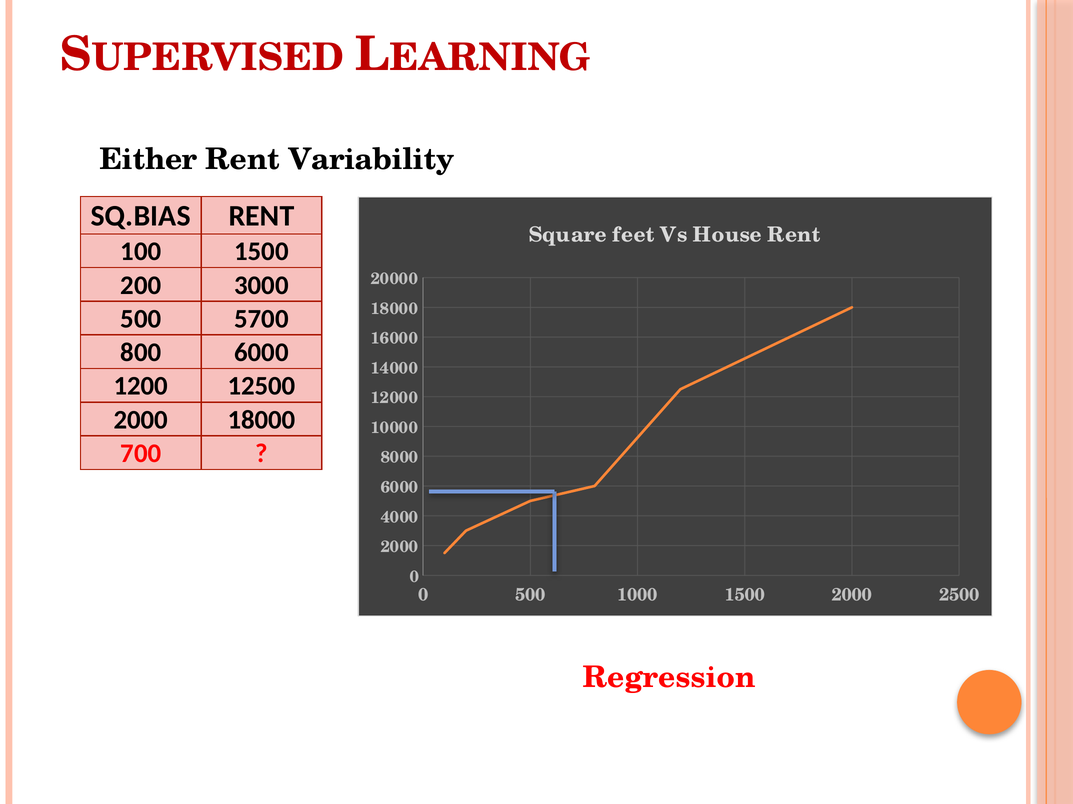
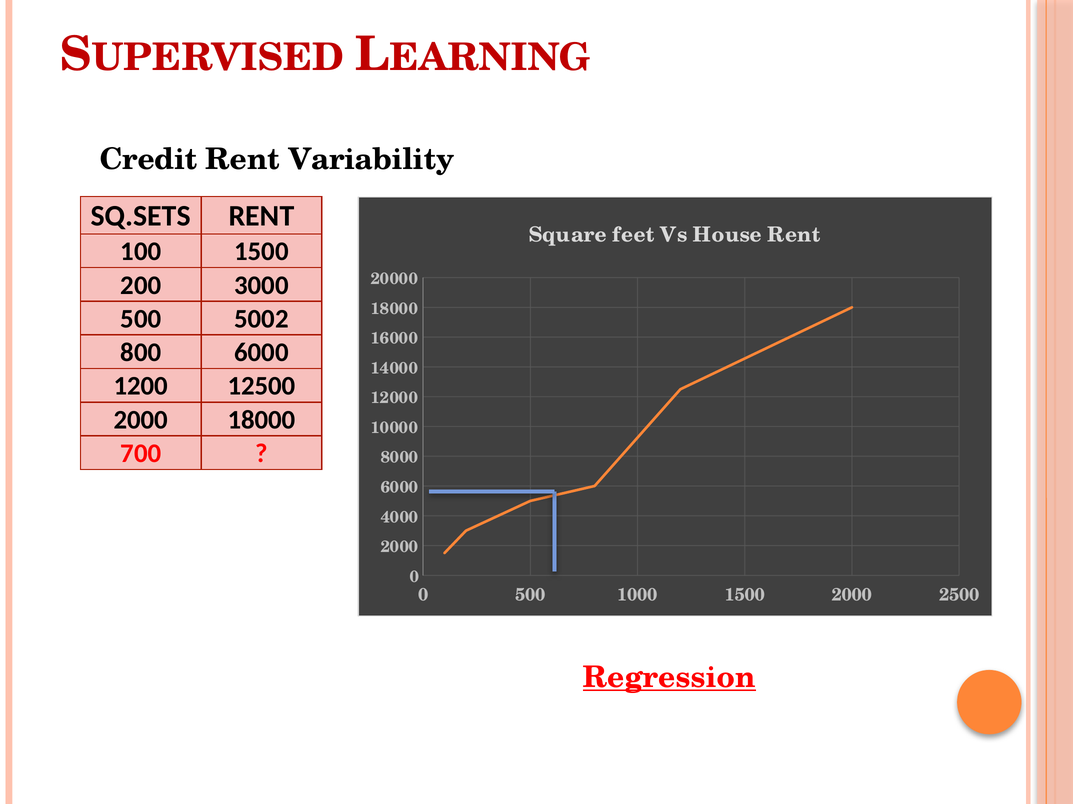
Either: Either -> Credit
SQ.BIAS: SQ.BIAS -> SQ.SETS
5700: 5700 -> 5002
Regression underline: none -> present
